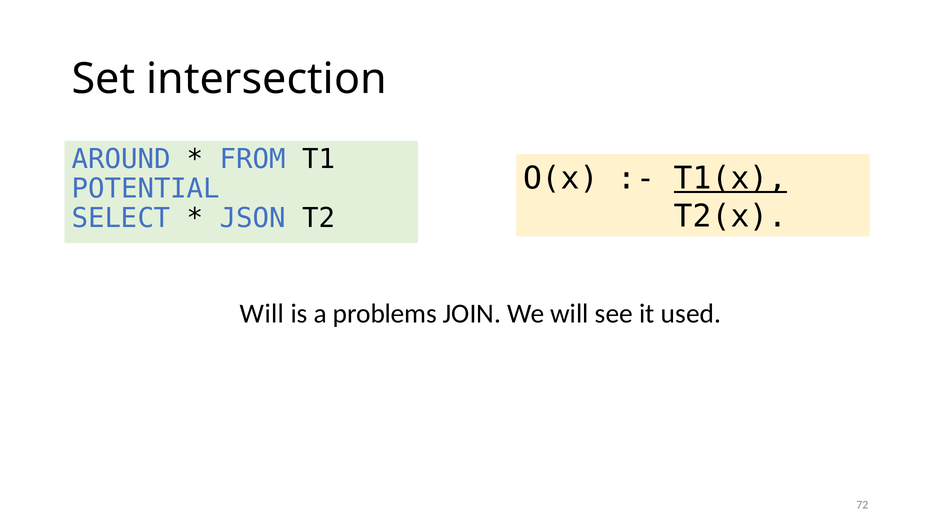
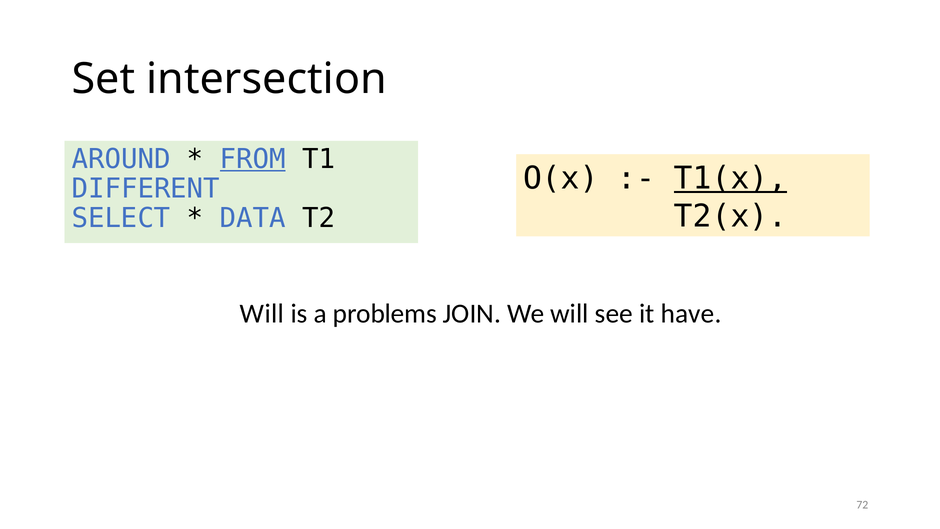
FROM underline: none -> present
POTENTIAL: POTENTIAL -> DIFFERENT
JSON: JSON -> DATA
used: used -> have
